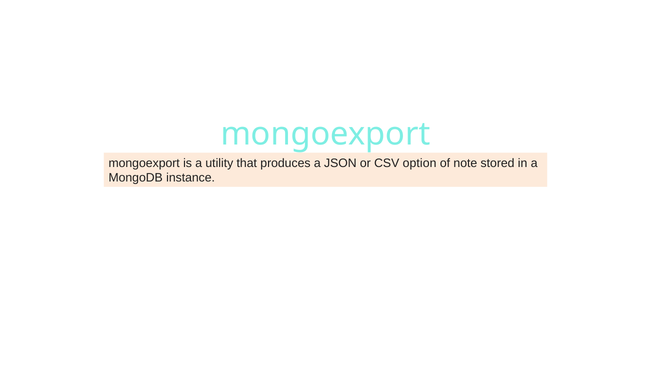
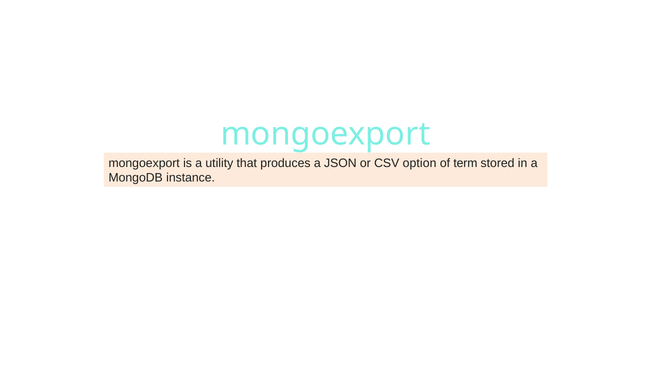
note: note -> term
